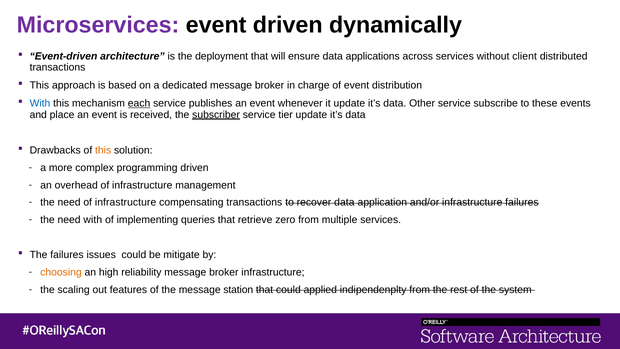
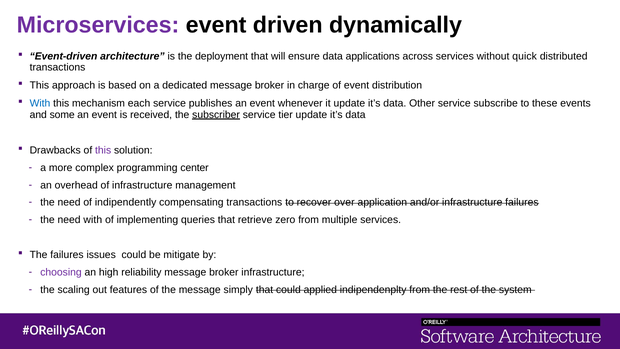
client: client -> quick
each underline: present -> none
place: place -> some
this at (103, 150) colour: orange -> purple
programming driven: driven -> center
need of infrastructure: infrastructure -> indipendently
recover data: data -> over
choosing colour: orange -> purple
station: station -> simply
